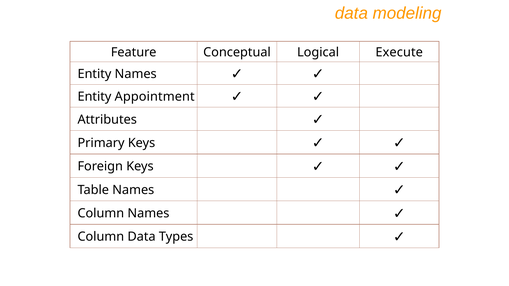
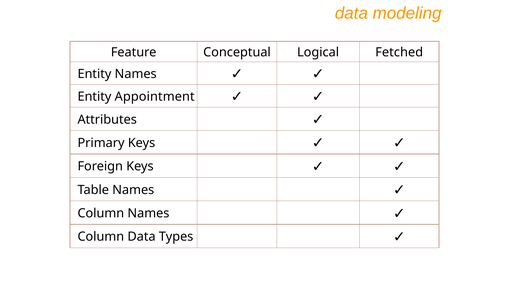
Execute: Execute -> Fetched
